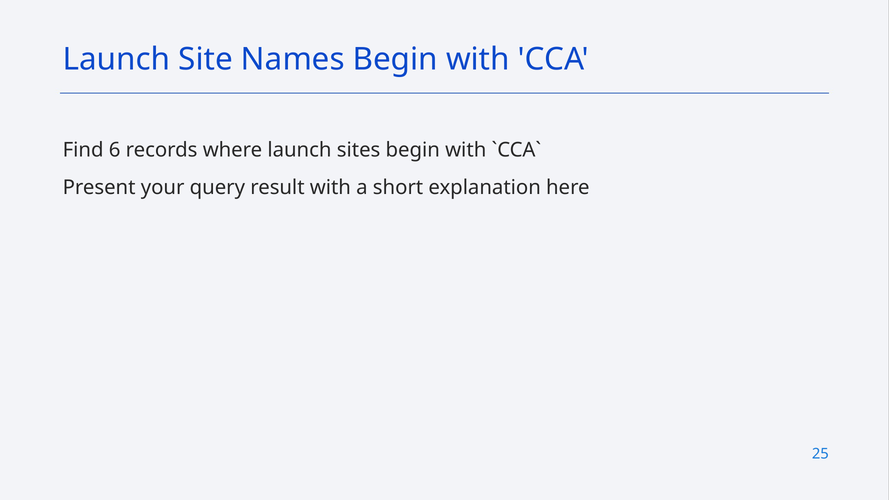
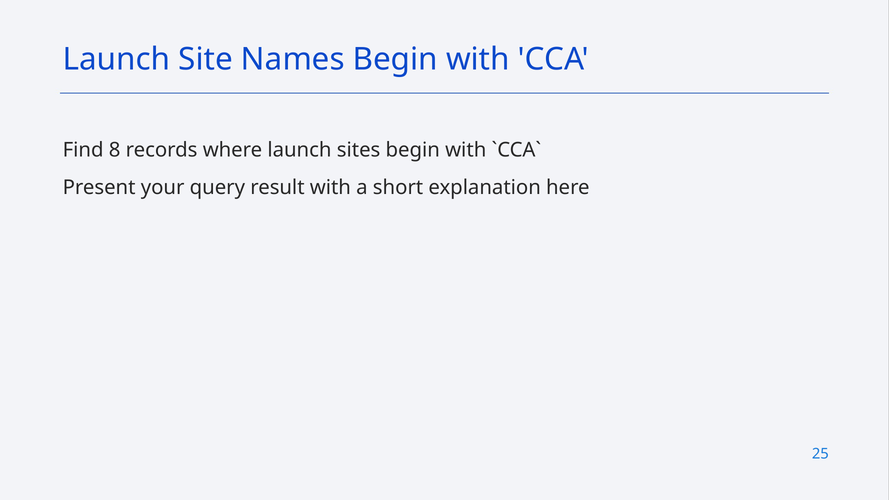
6: 6 -> 8
